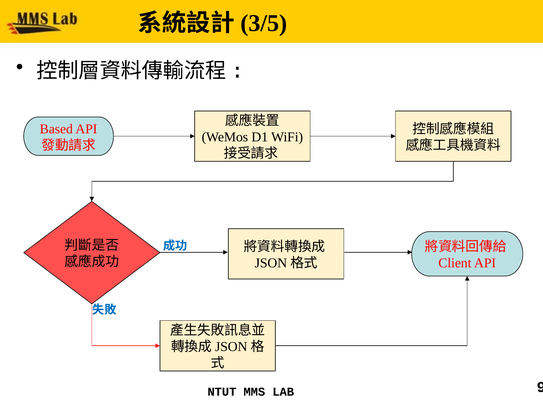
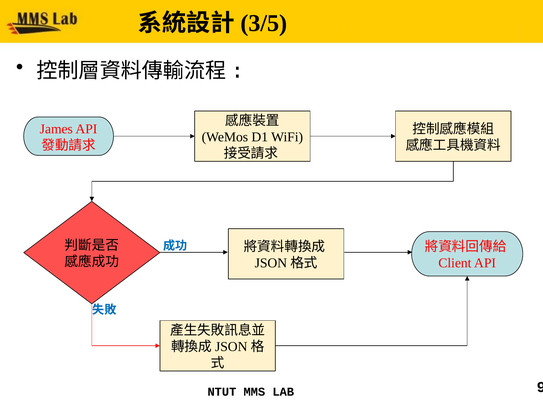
Based: Based -> James
